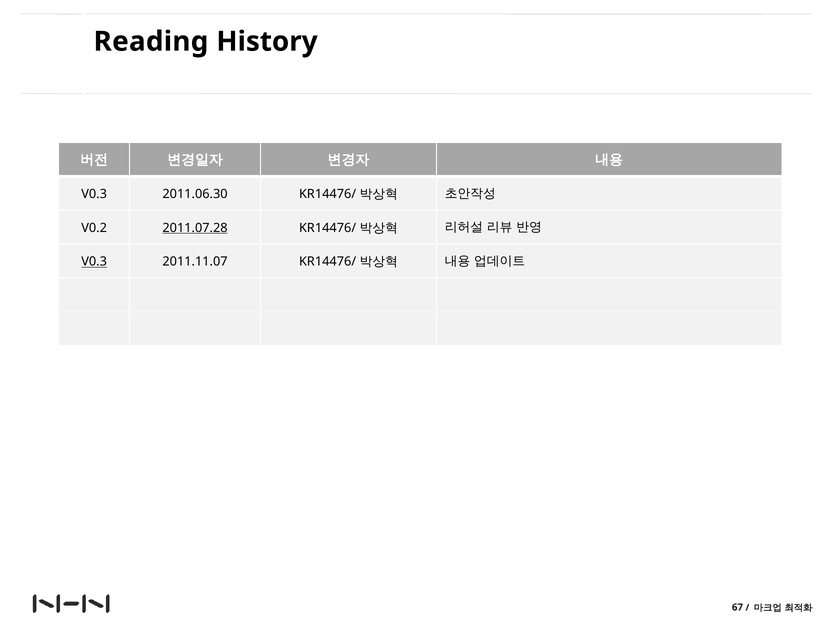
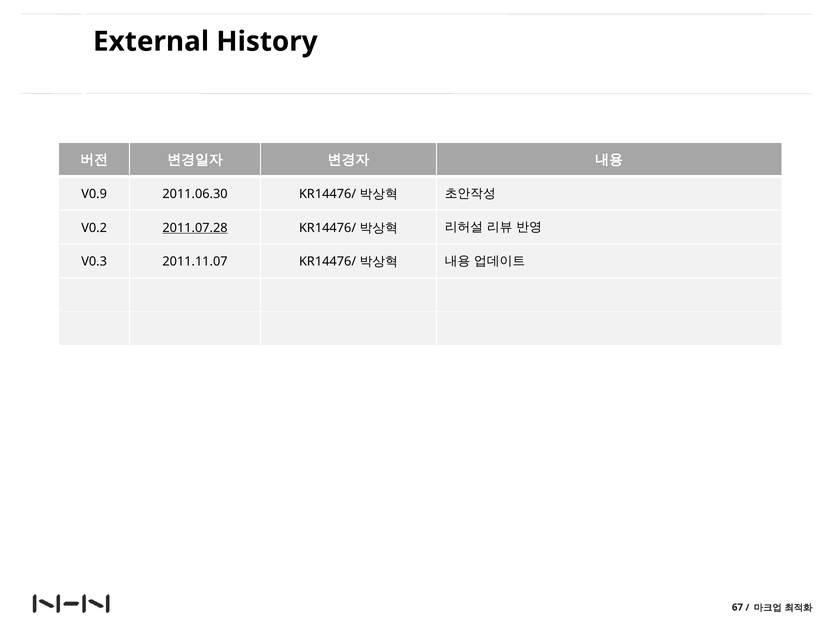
Reading: Reading -> External
V0.3 at (94, 194): V0.3 -> V0.9
V0.3 at (94, 261) underline: present -> none
